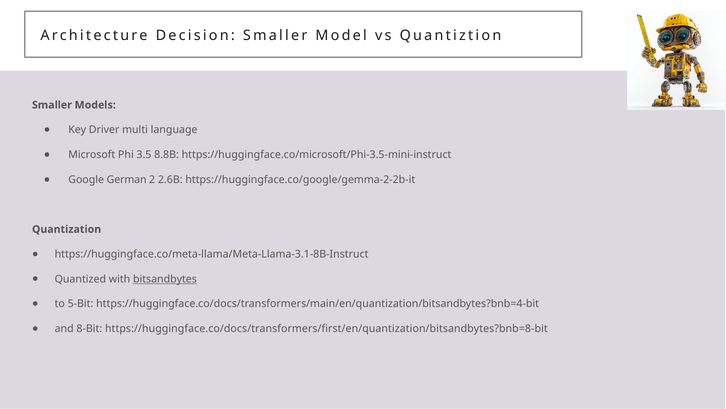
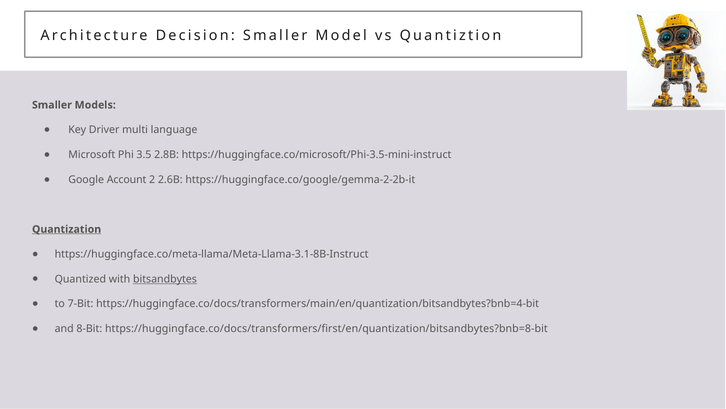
8.8B: 8.8B -> 2.8B
German: German -> Account
Quantization underline: none -> present
5-Bit: 5-Bit -> 7-Bit
